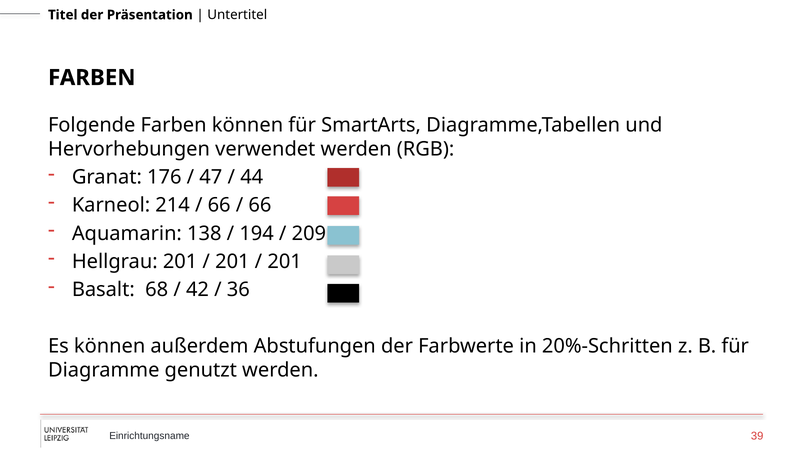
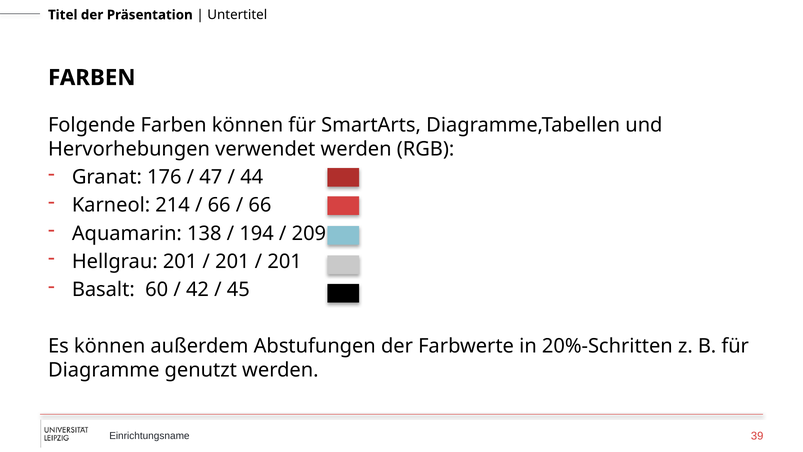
68: 68 -> 60
36: 36 -> 45
